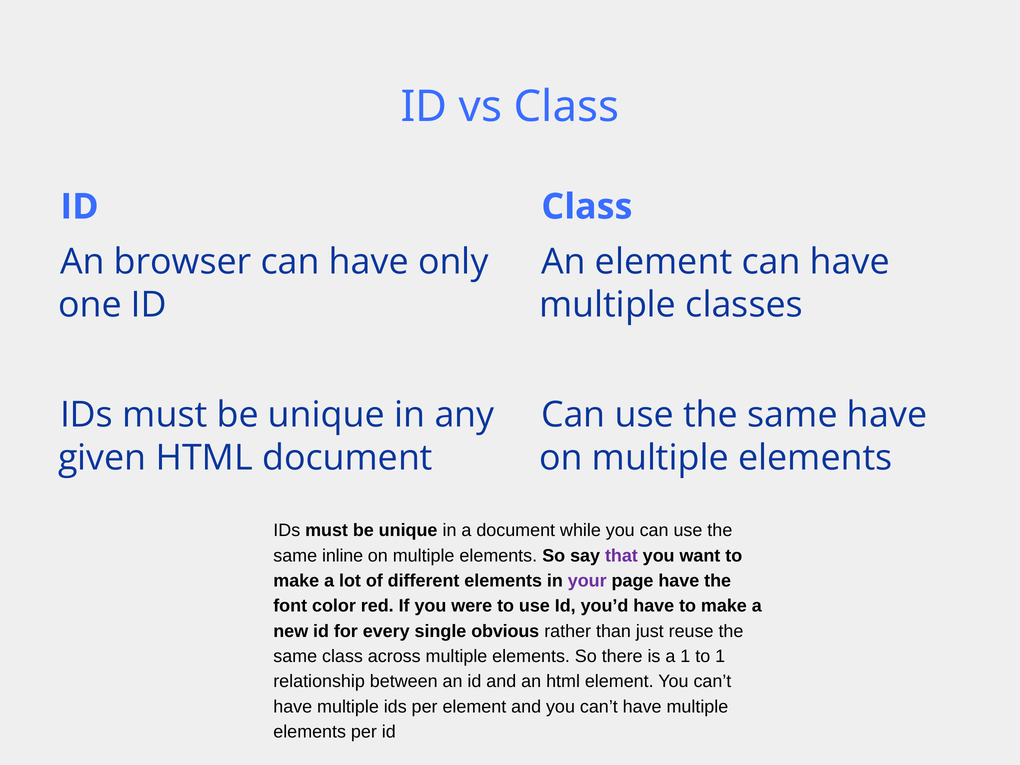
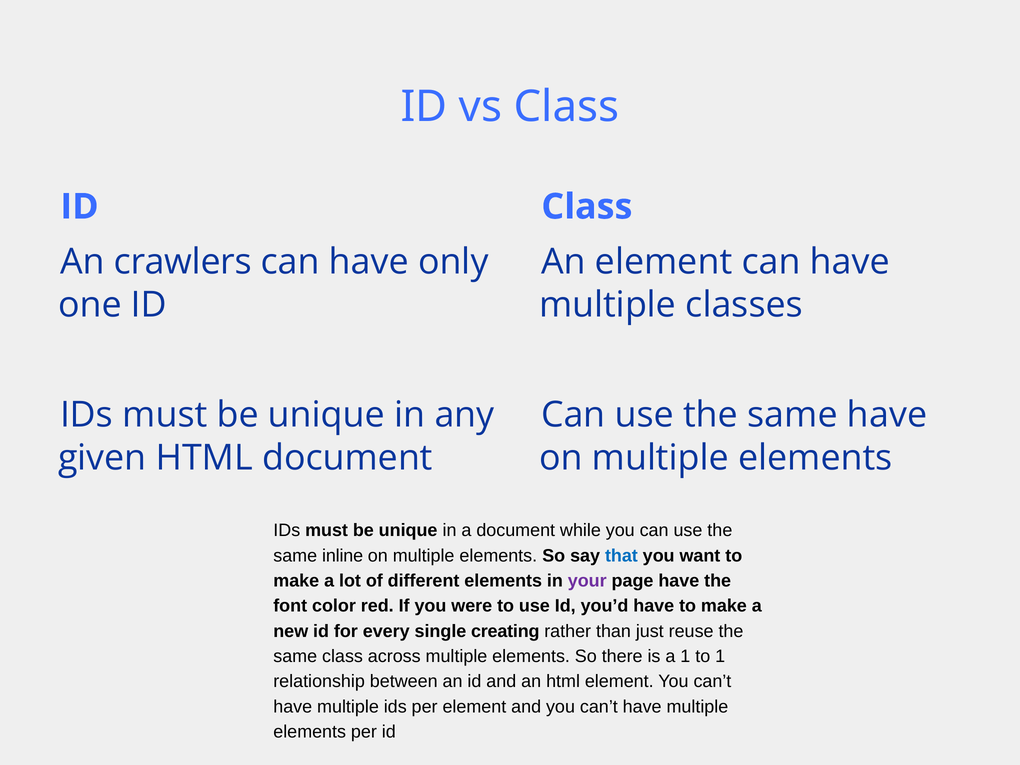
browser: browser -> crawlers
that colour: purple -> blue
obvious: obvious -> creating
